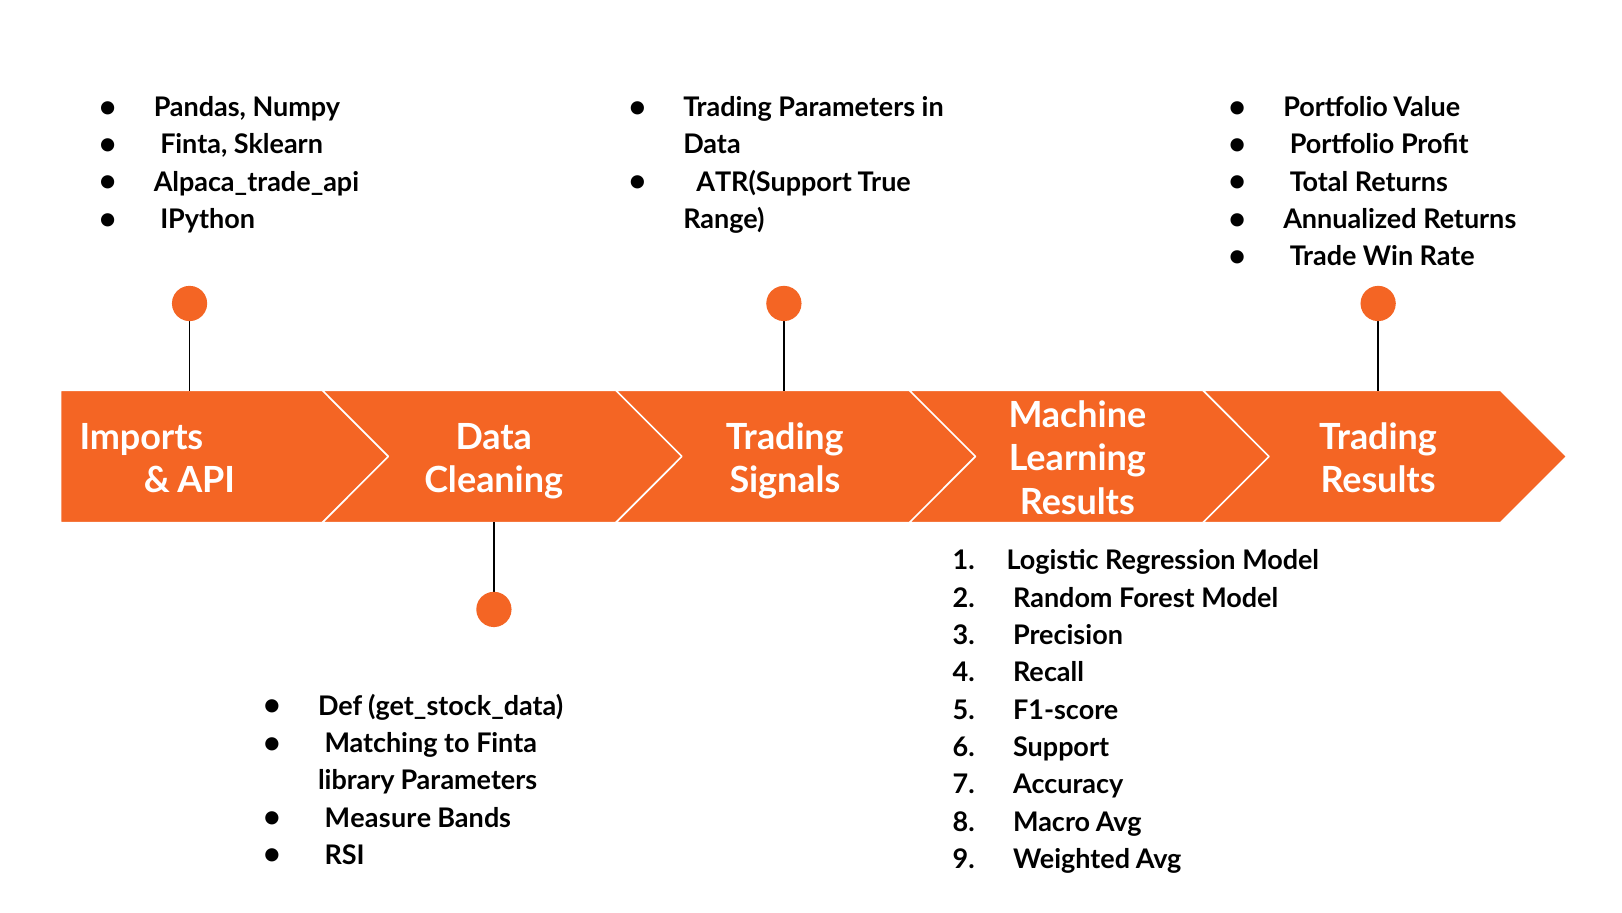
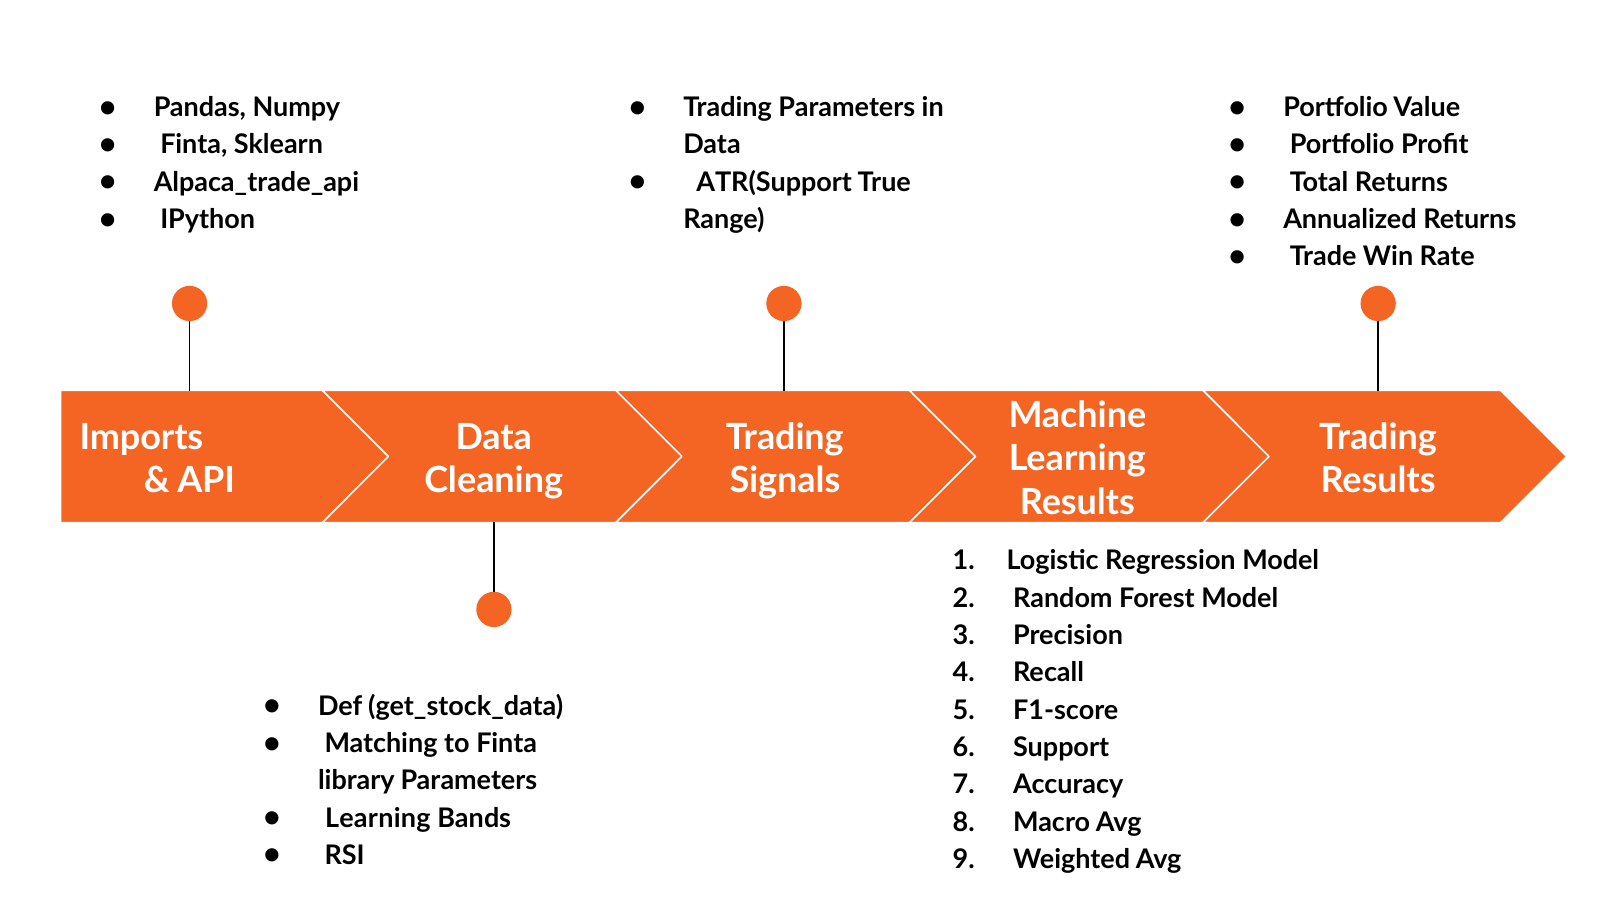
Measure at (378, 818): Measure -> Learning
